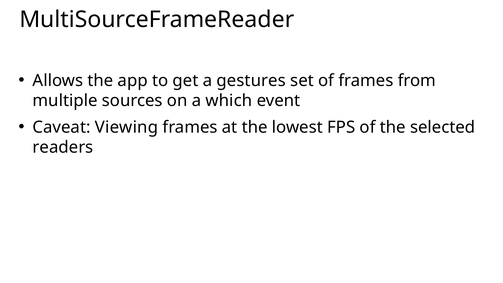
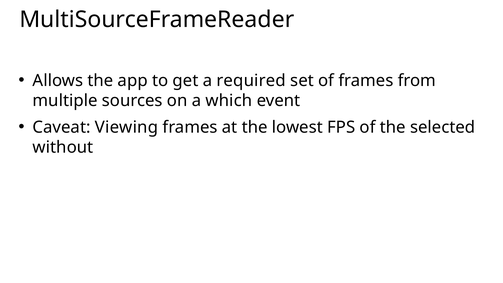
gestures: gestures -> required
readers: readers -> without
